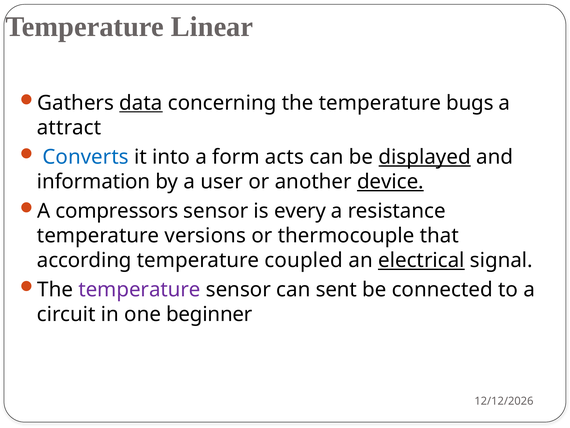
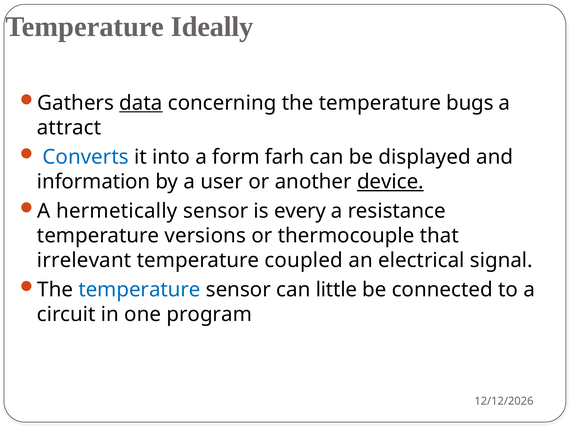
Linear: Linear -> Ideally
acts: acts -> farh
displayed underline: present -> none
compressors: compressors -> hermetically
according: according -> irrelevant
electrical underline: present -> none
temperature at (139, 289) colour: purple -> blue
sent: sent -> little
beginner: beginner -> program
